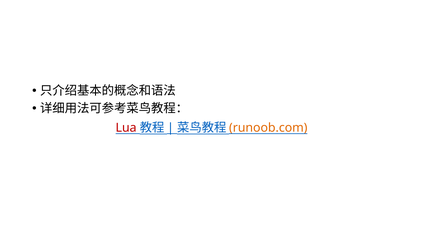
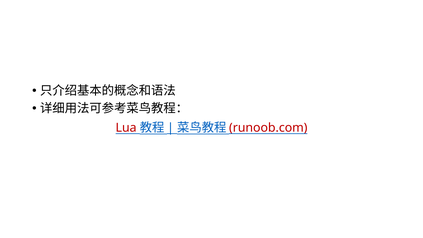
runoob.com colour: orange -> red
